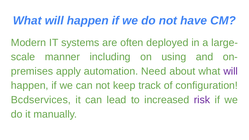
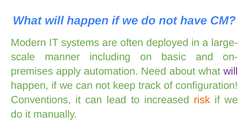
using: using -> basic
Bcdservices: Bcdservices -> Conventions
risk colour: purple -> orange
